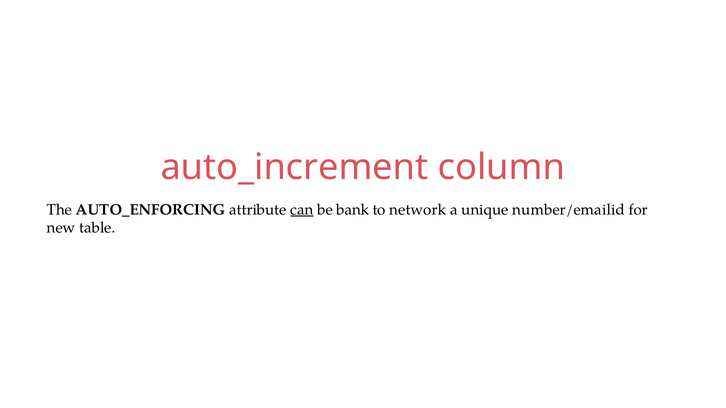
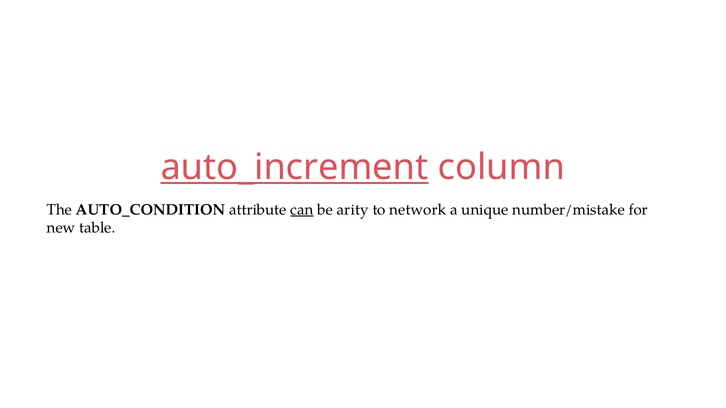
auto_increment underline: none -> present
AUTO_ENFORCING: AUTO_ENFORCING -> AUTO_CONDITION
bank: bank -> arity
number/emailid: number/emailid -> number/mistake
